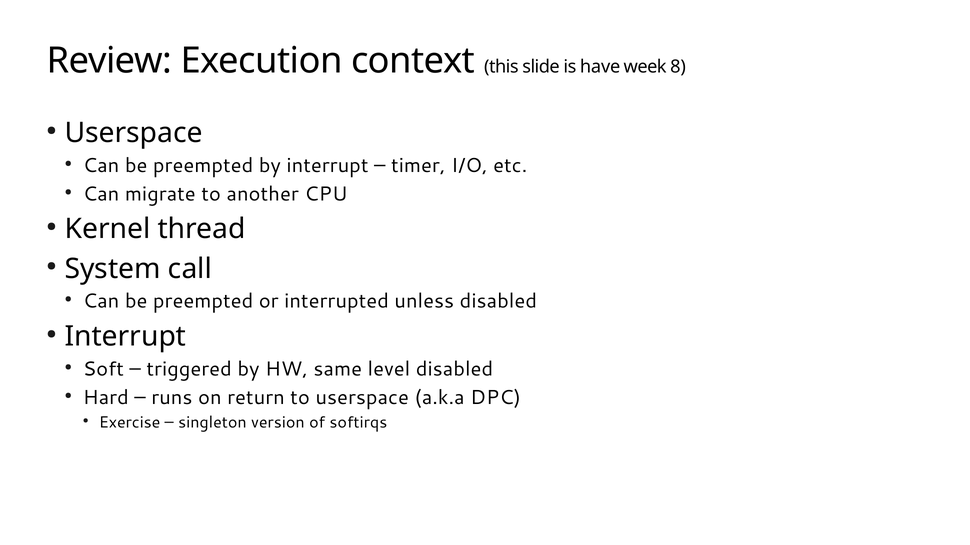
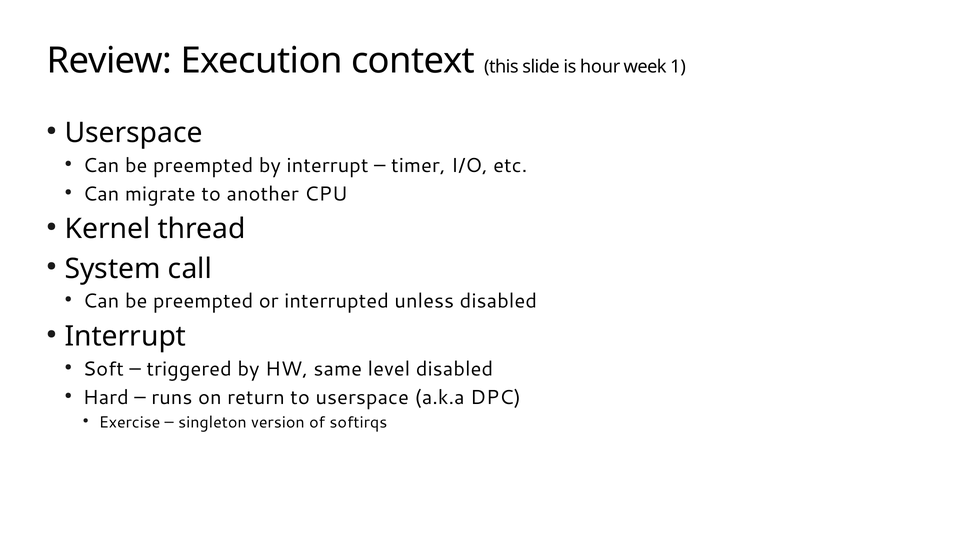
have: have -> hour
8: 8 -> 1
